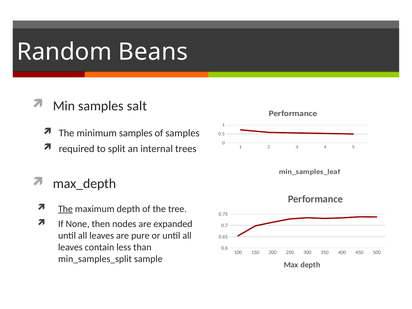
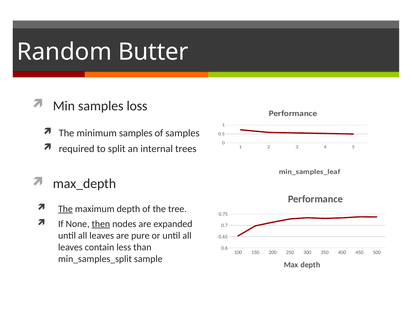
Beans: Beans -> Butter
salt: salt -> loss
then underline: none -> present
